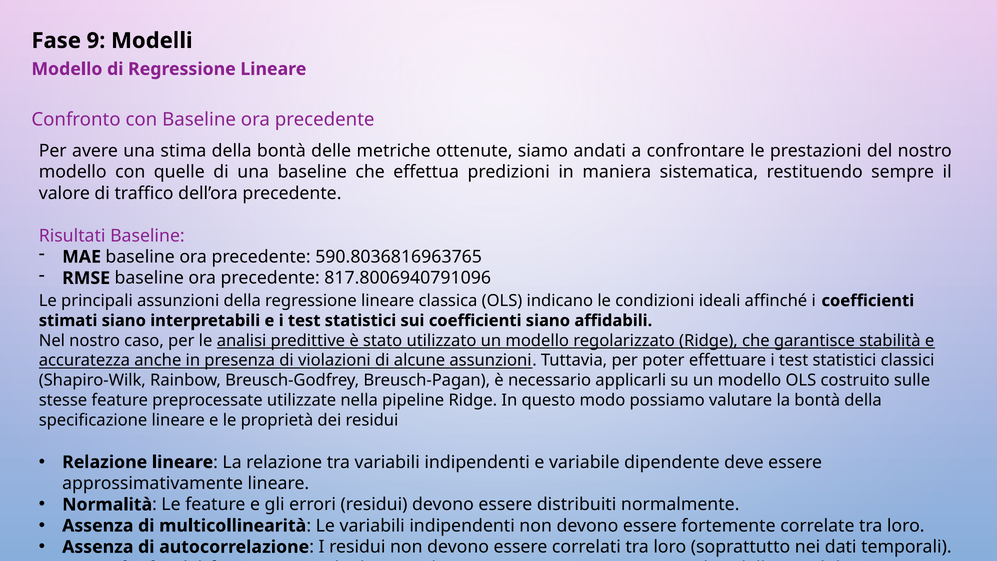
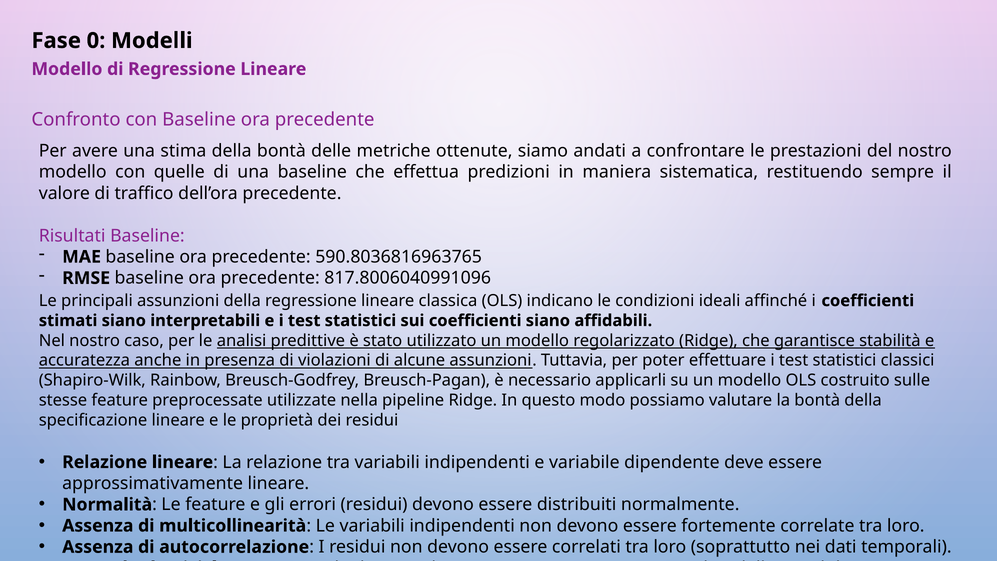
9: 9 -> 0
817.8006940791096: 817.8006940791096 -> 817.8006040991096
